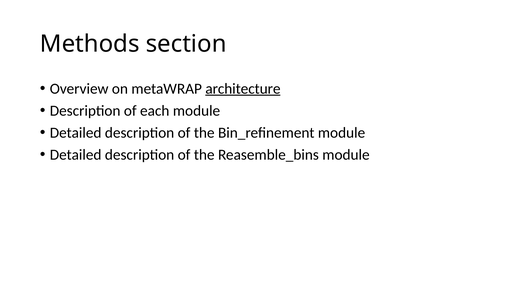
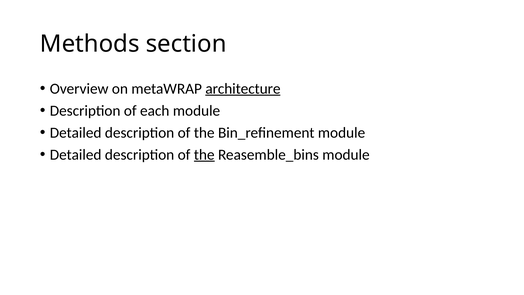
the at (204, 155) underline: none -> present
